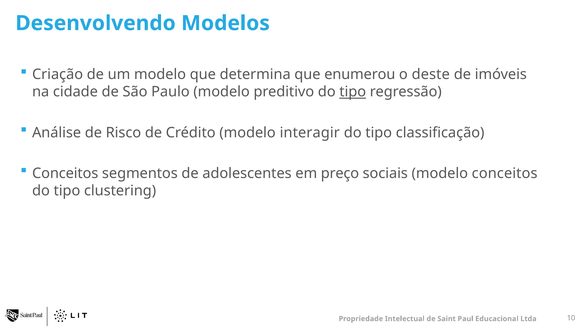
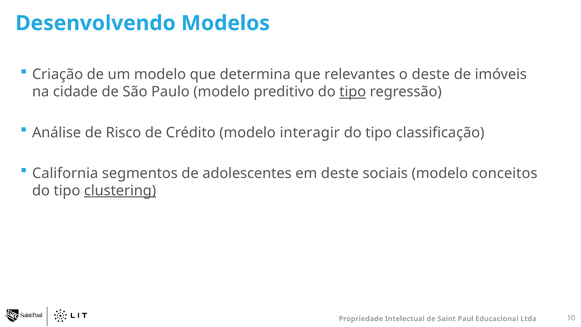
enumerou: enumerou -> relevantes
Conceitos at (65, 173): Conceitos -> California
em preço: preço -> deste
clustering underline: none -> present
